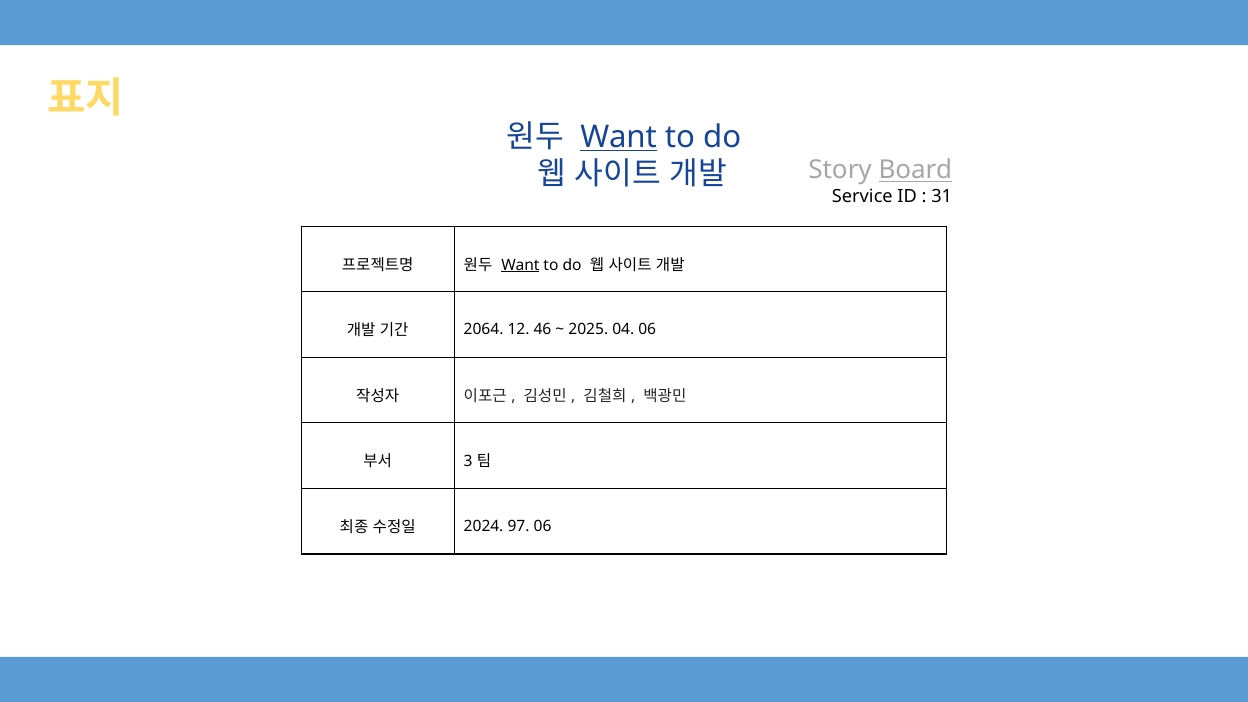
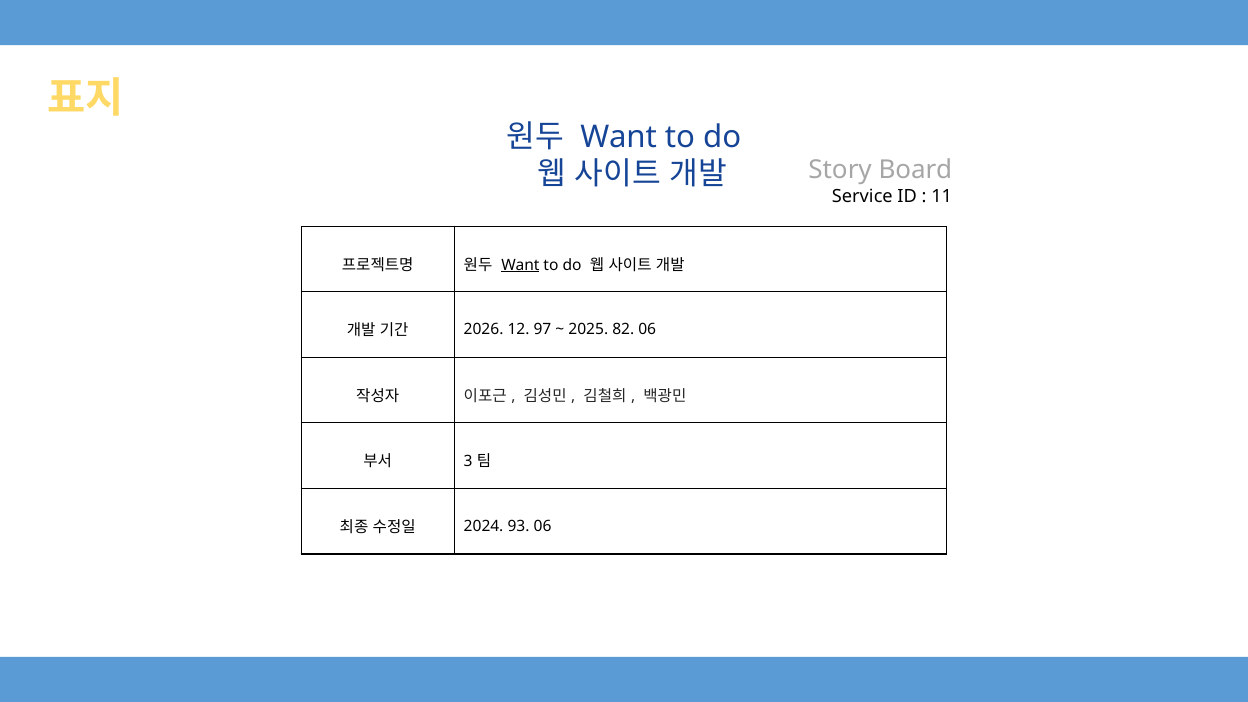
Want at (619, 137) underline: present -> none
Board underline: present -> none
31: 31 -> 11
2064: 2064 -> 2026
46: 46 -> 97
04: 04 -> 82
97: 97 -> 93
